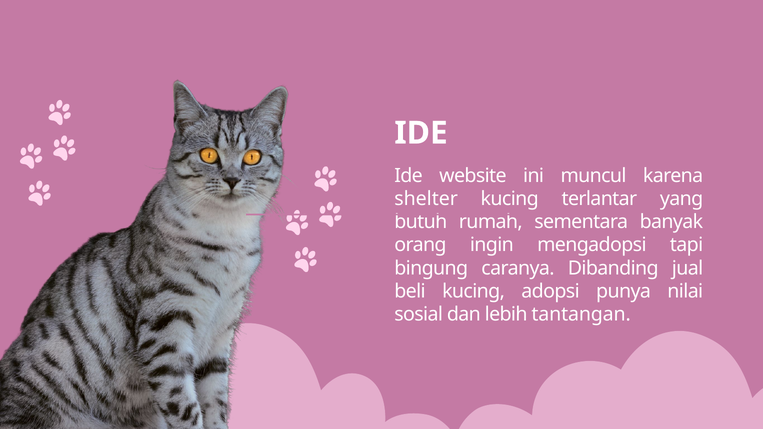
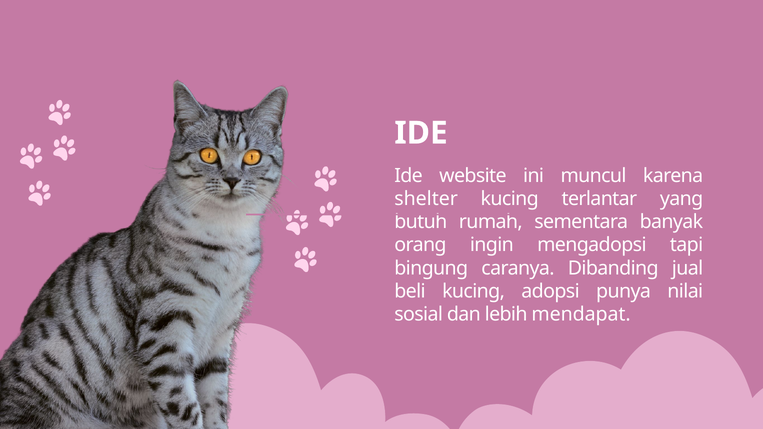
tantangan: tantangan -> mendapat
